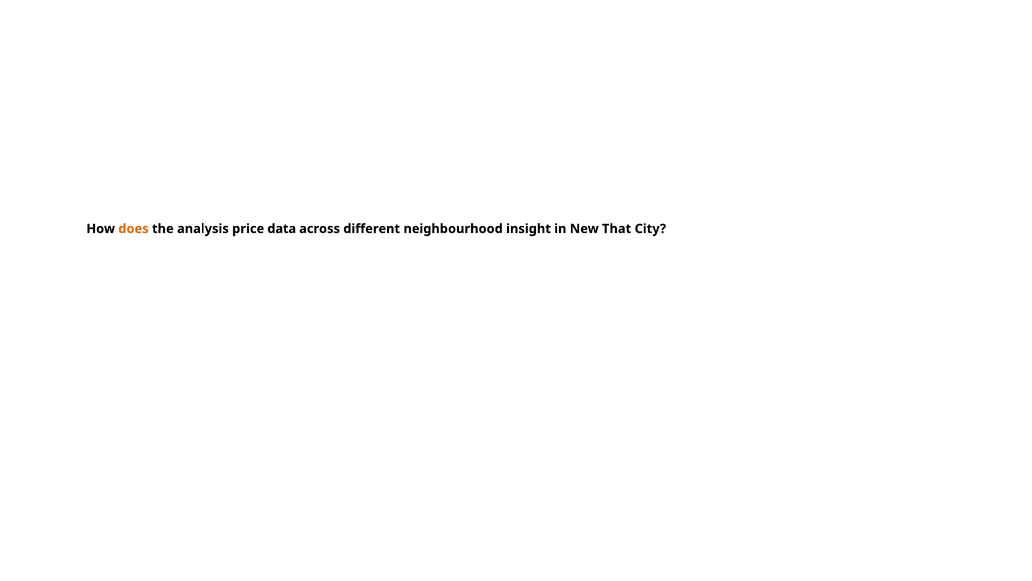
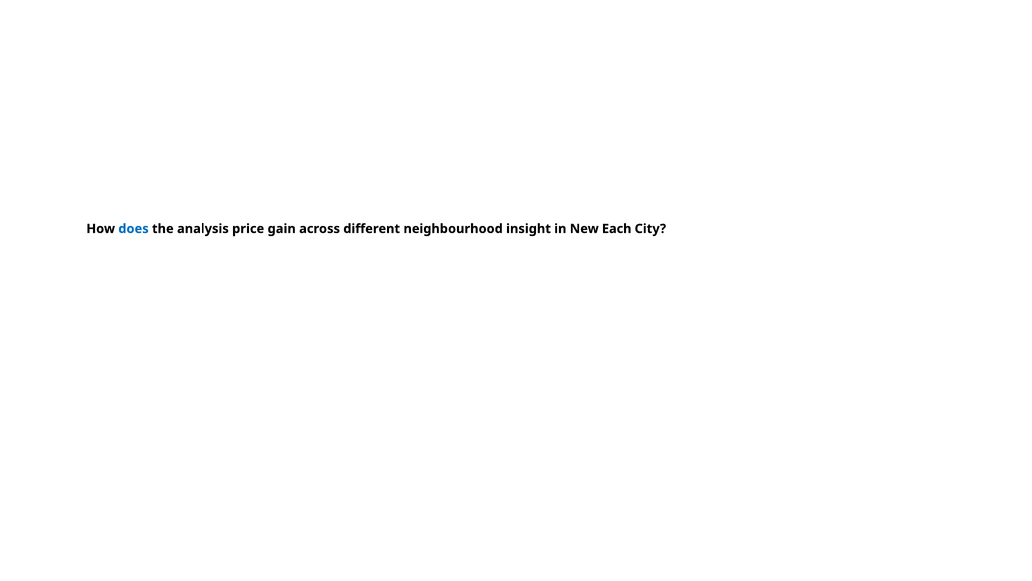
does colour: orange -> blue
data: data -> gain
That: That -> Each
